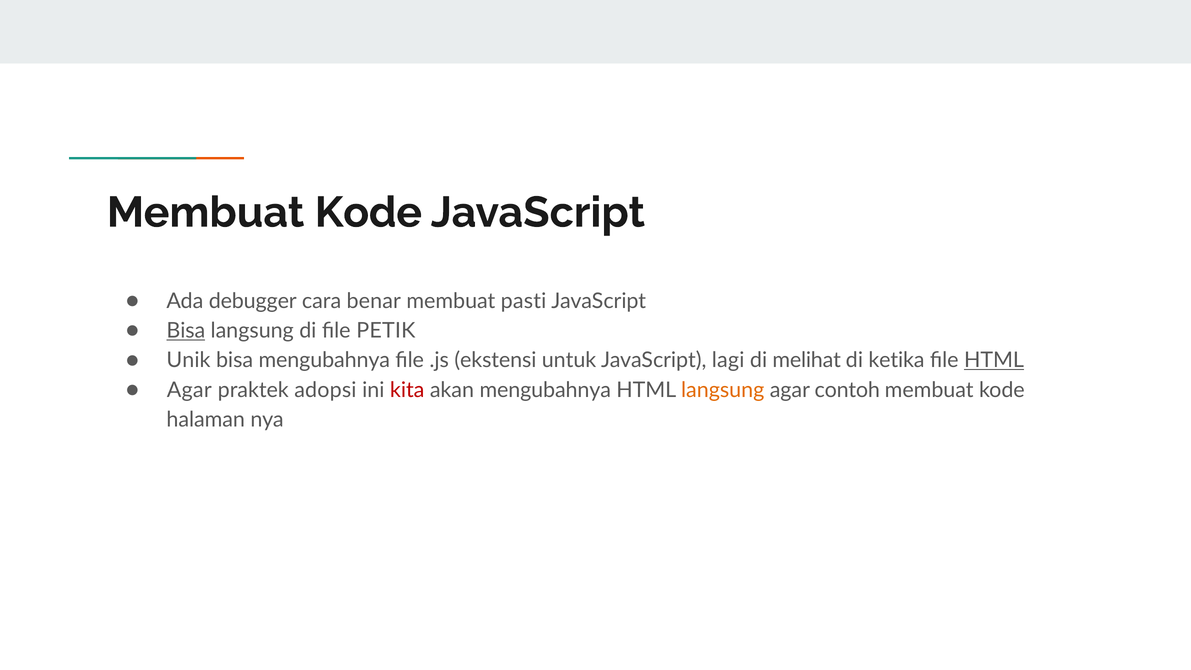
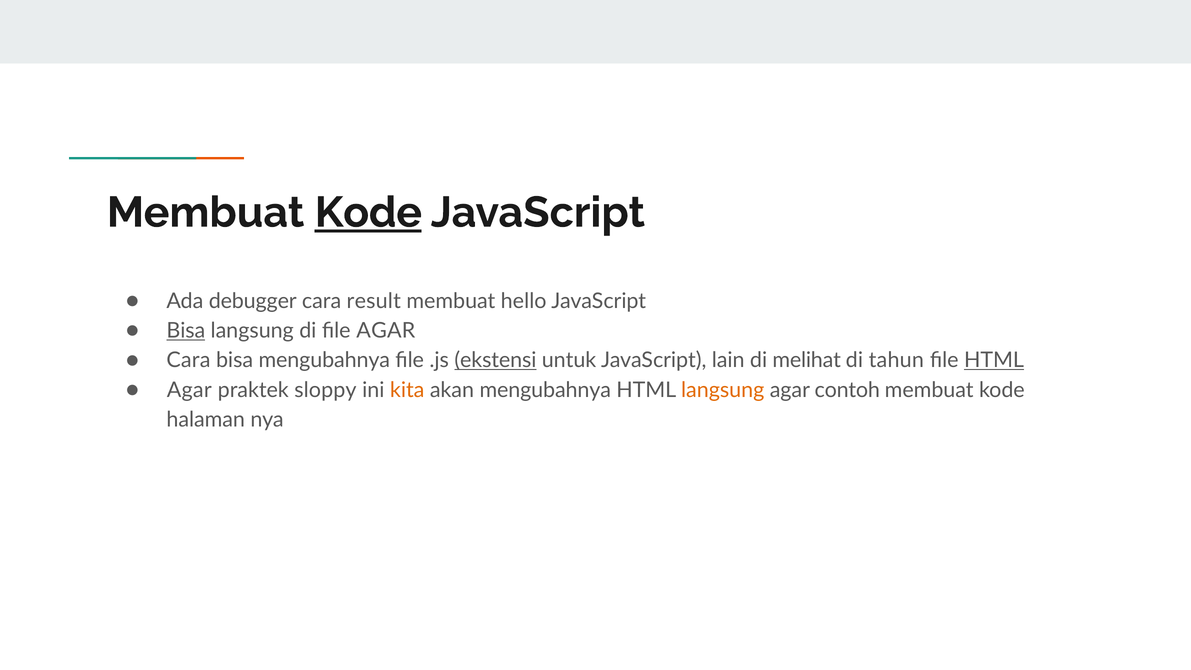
Kode at (368, 212) underline: none -> present
benar: benar -> result
pasti: pasti -> hello
file PETIK: PETIK -> AGAR
Unik at (189, 360): Unik -> Cara
ekstensi underline: none -> present
lagi: lagi -> lain
ketika: ketika -> tahun
adopsi: adopsi -> sloppy
kita colour: red -> orange
